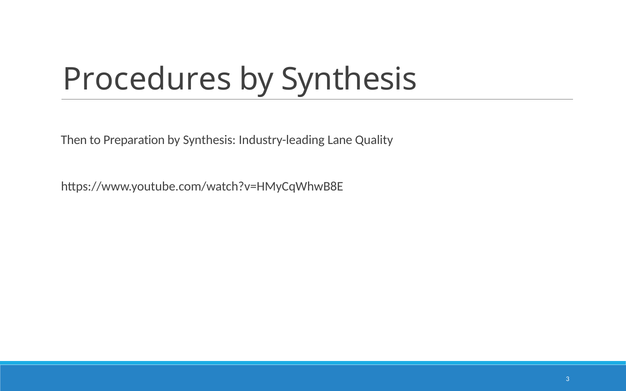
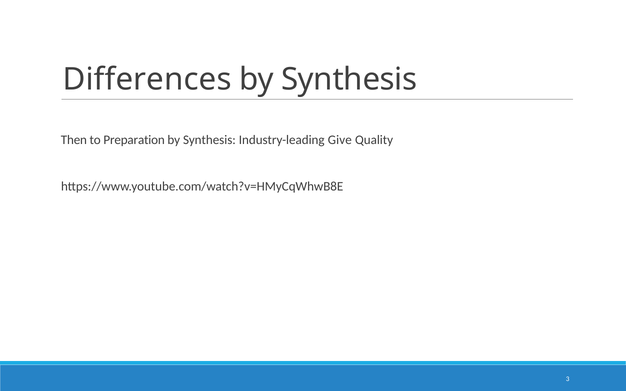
Procedures: Procedures -> Differences
Lane: Lane -> Give
